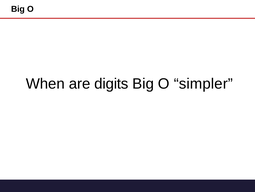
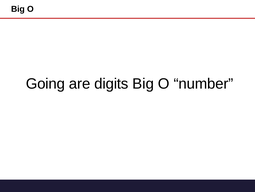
When: When -> Going
simpler: simpler -> number
